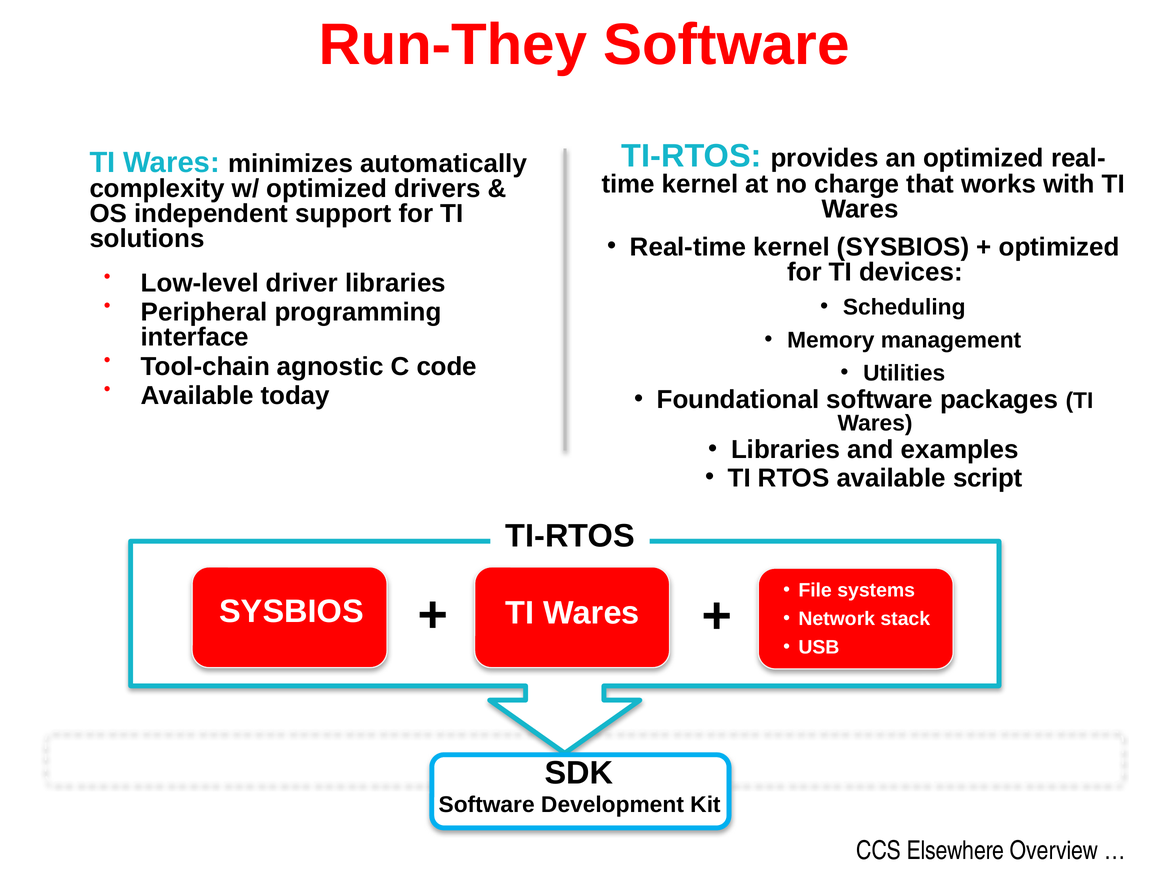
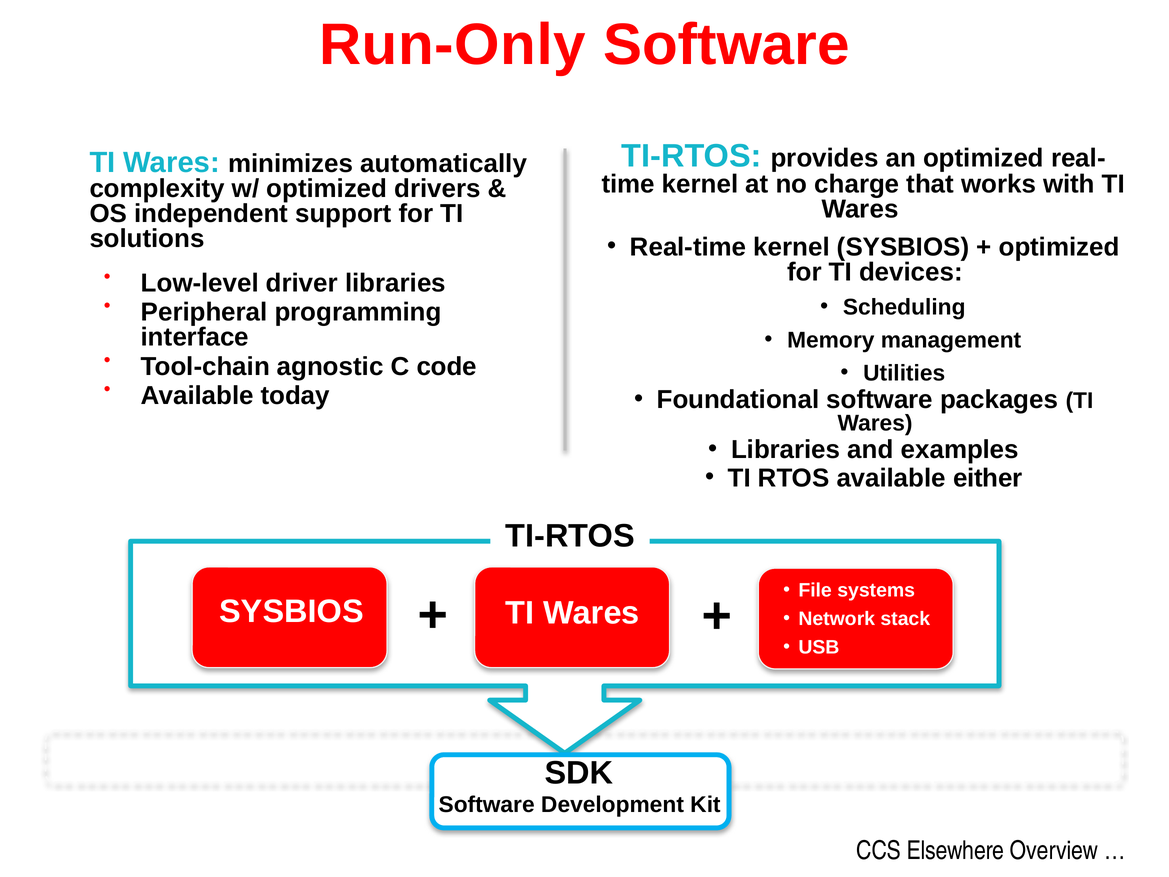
Run-They: Run-They -> Run-Only
script: script -> either
